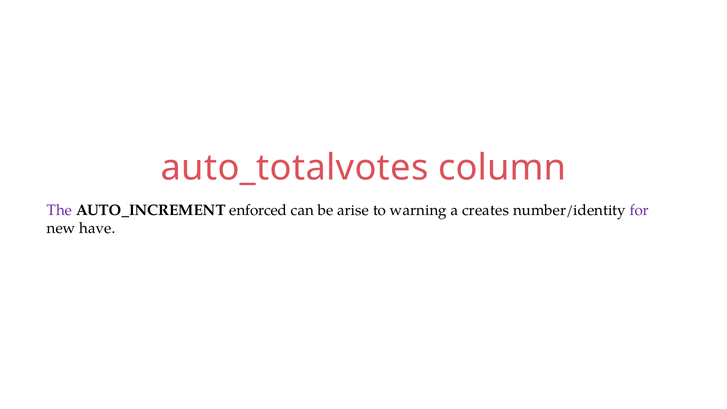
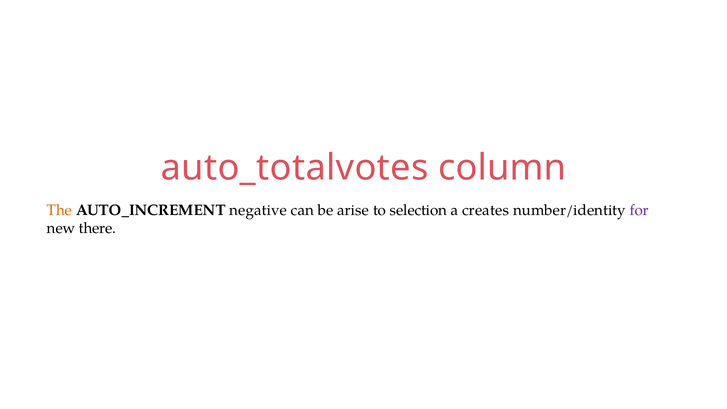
The colour: purple -> orange
enforced: enforced -> negative
warning: warning -> selection
have: have -> there
